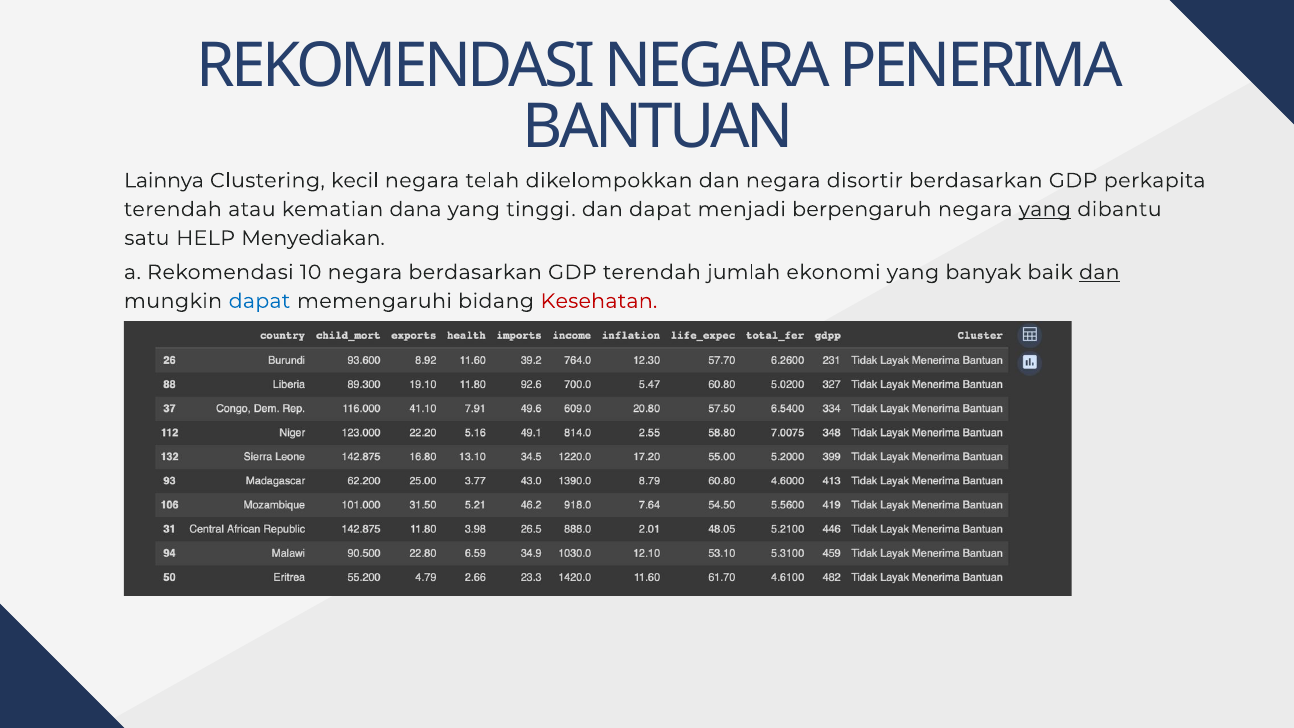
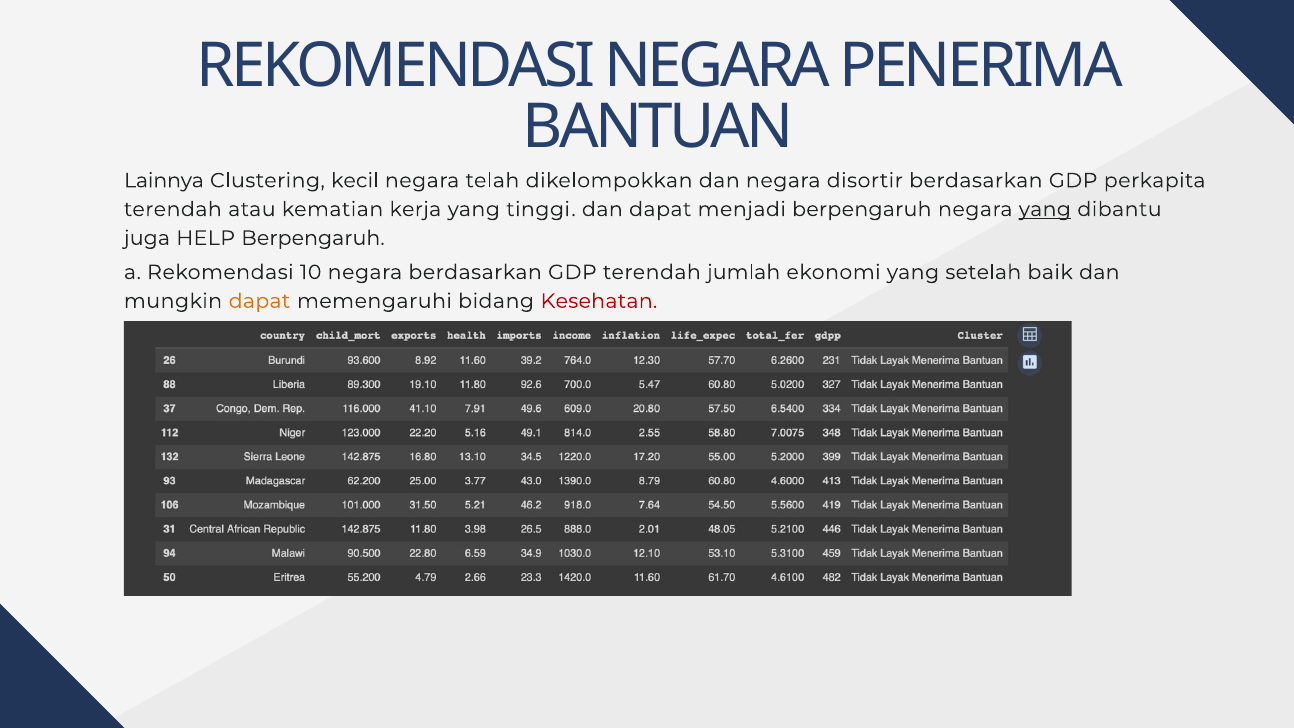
dana: dana -> kerja
satu: satu -> juga
HELP Menyediakan: Menyediakan -> Berpengaruh
banyak: banyak -> setelah
dan at (1099, 272) underline: present -> none
dapat at (259, 301) colour: blue -> orange
